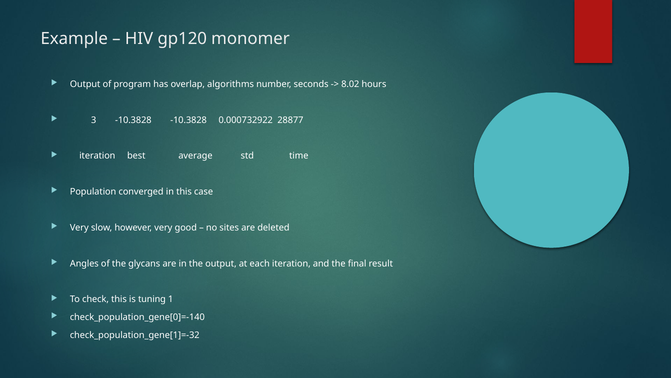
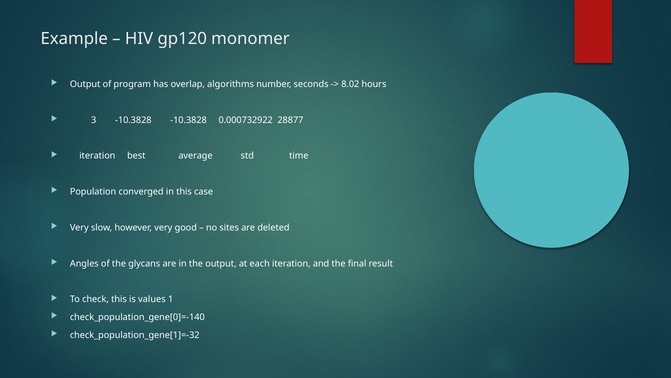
tuning: tuning -> values
